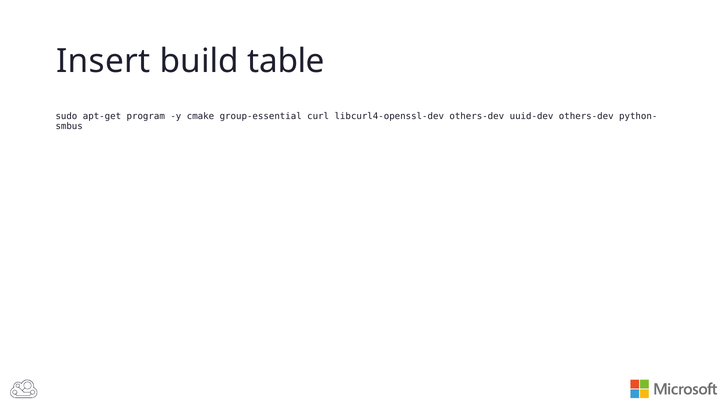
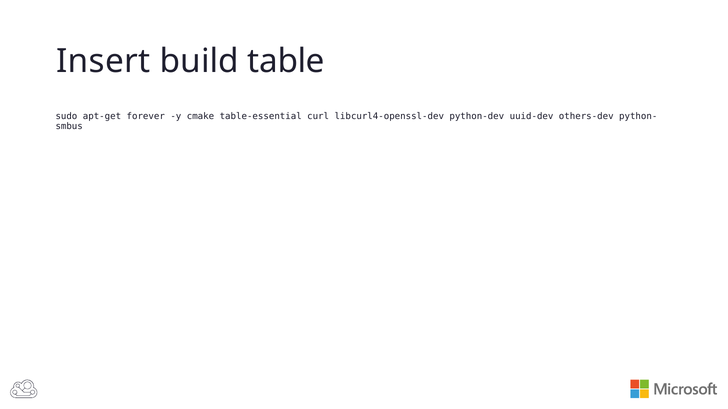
program: program -> forever
group-essential: group-essential -> table-essential
libcurl4-openssl-dev others-dev: others-dev -> python-dev
